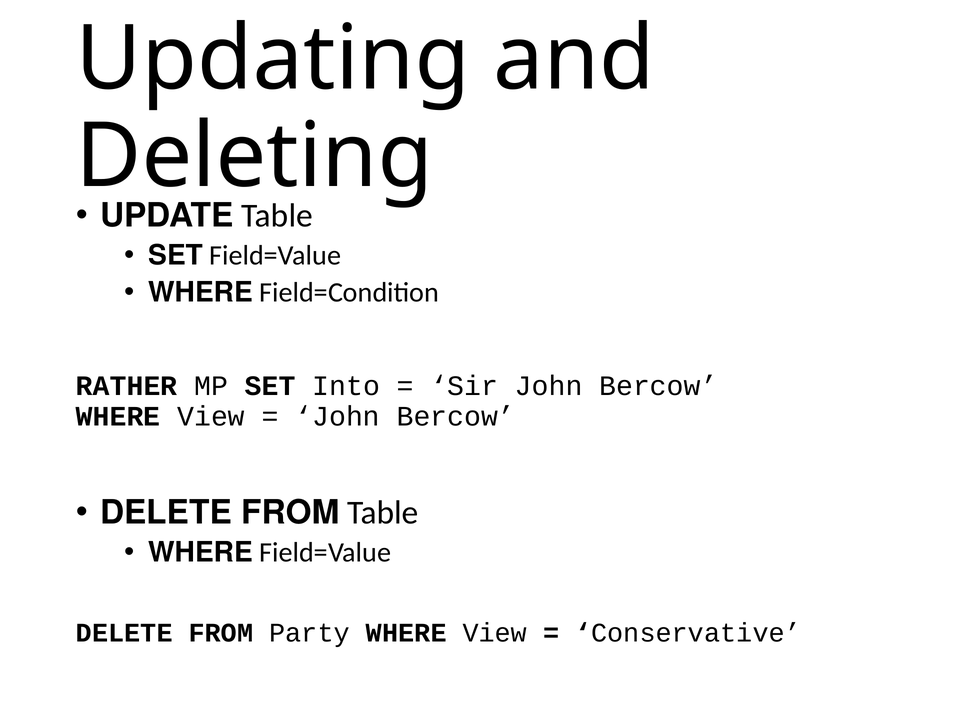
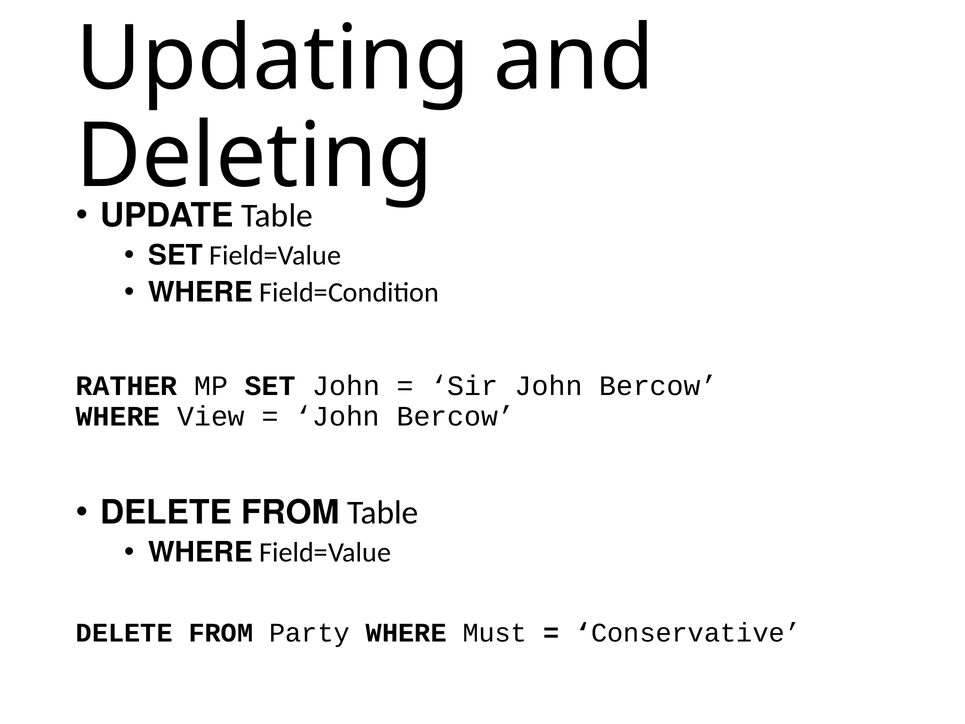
SET Into: Into -> John
Party WHERE View: View -> Must
